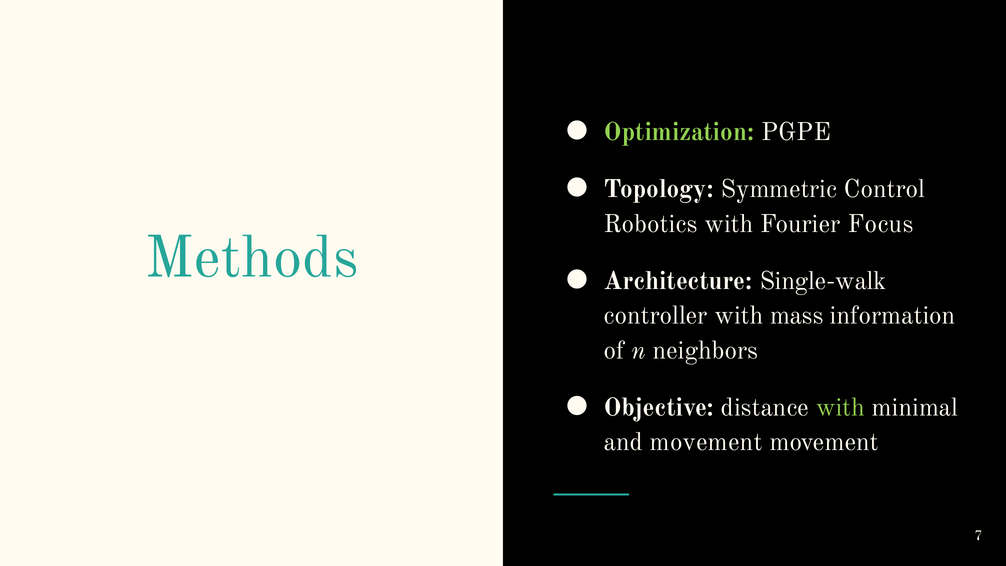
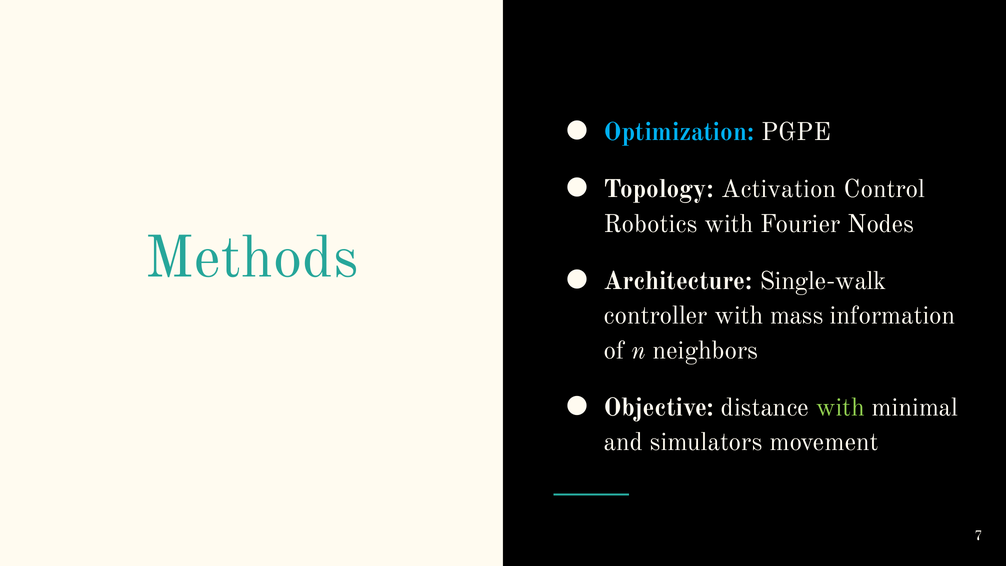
Optimization colour: light green -> light blue
Symmetric: Symmetric -> Activation
Focus: Focus -> Nodes
and movement: movement -> simulators
